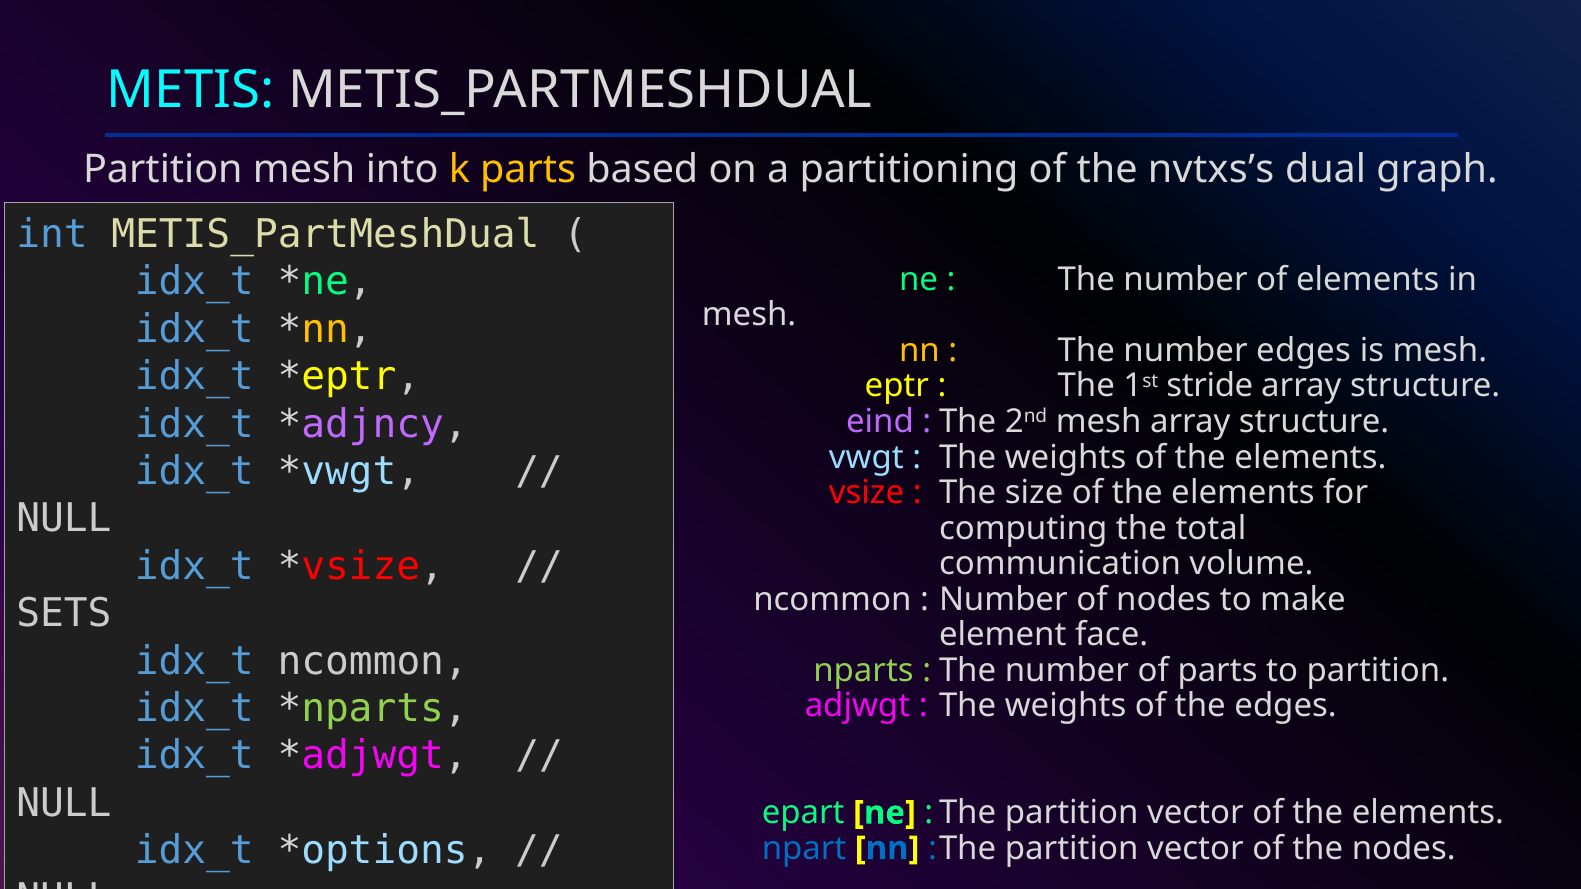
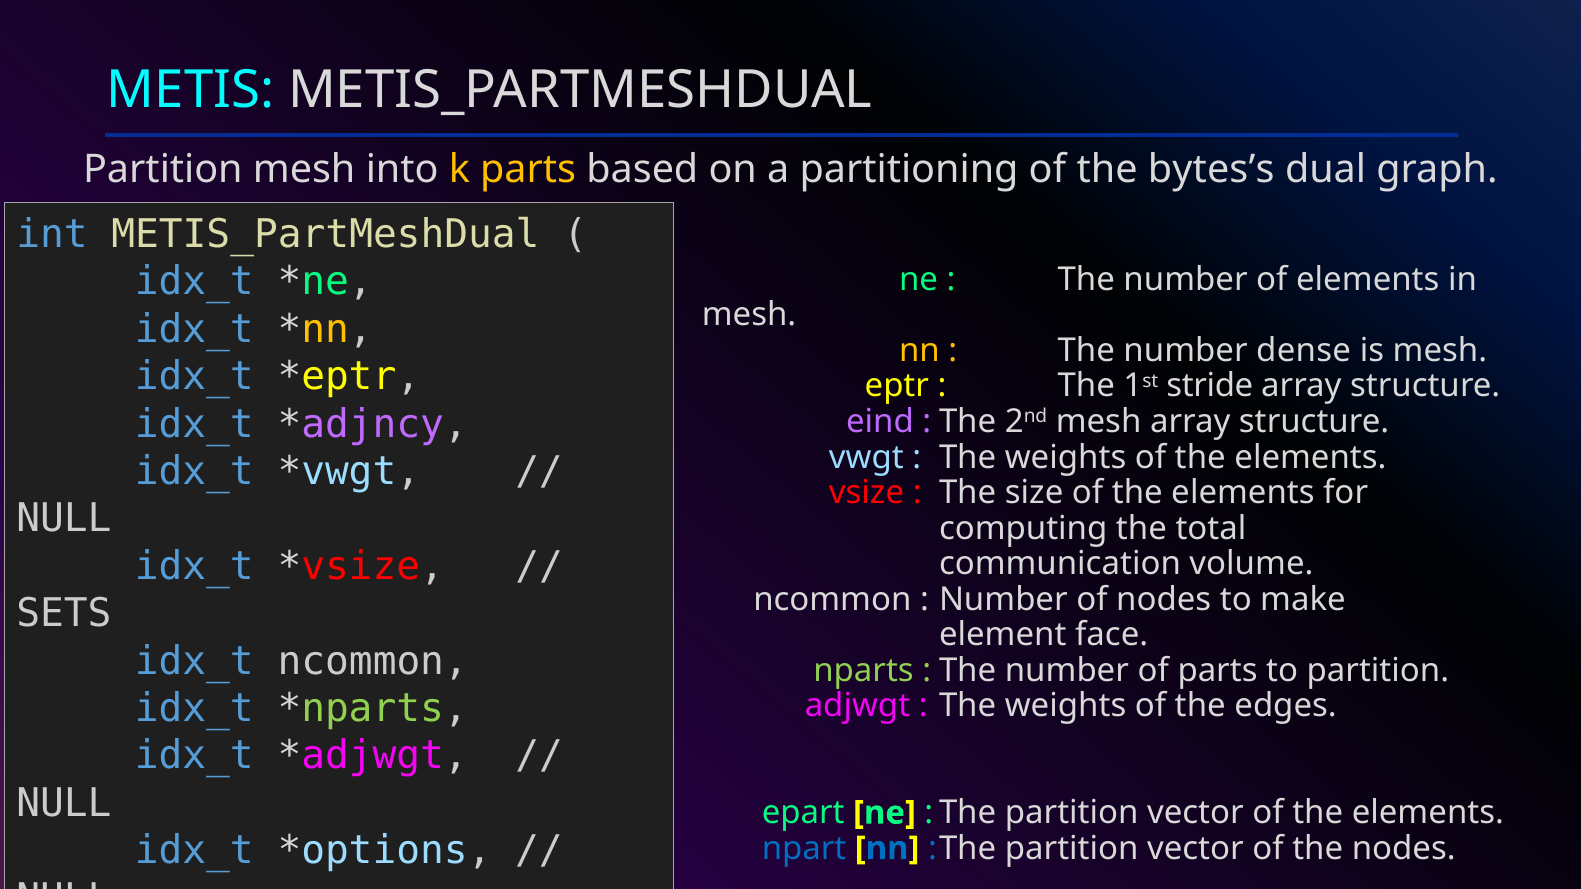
nvtxs’s: nvtxs’s -> bytes’s
number edges: edges -> dense
